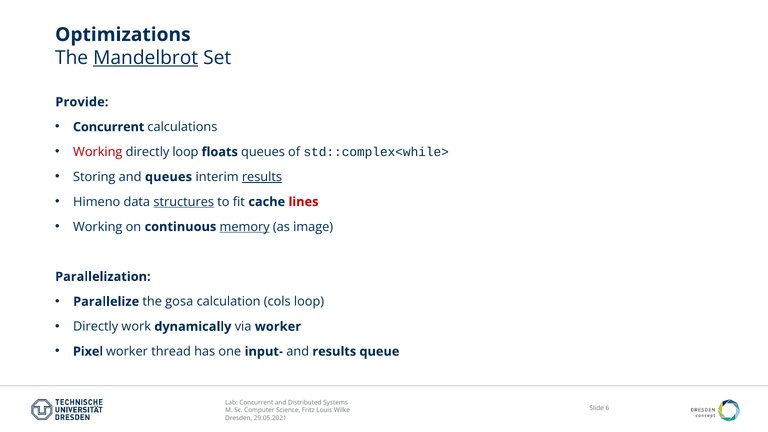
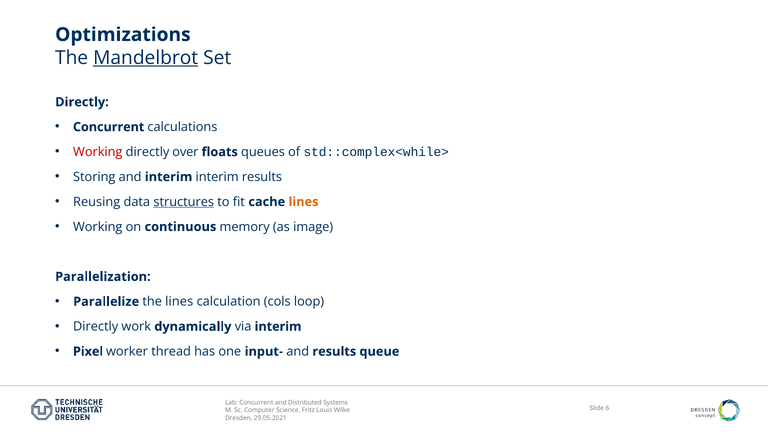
Provide at (82, 102): Provide -> Directly
directly loop: loop -> over
and queues: queues -> interim
results at (262, 177) underline: present -> none
Himeno: Himeno -> Reusing
lines at (303, 202) colour: red -> orange
memory underline: present -> none
the gosa: gosa -> lines
via worker: worker -> interim
